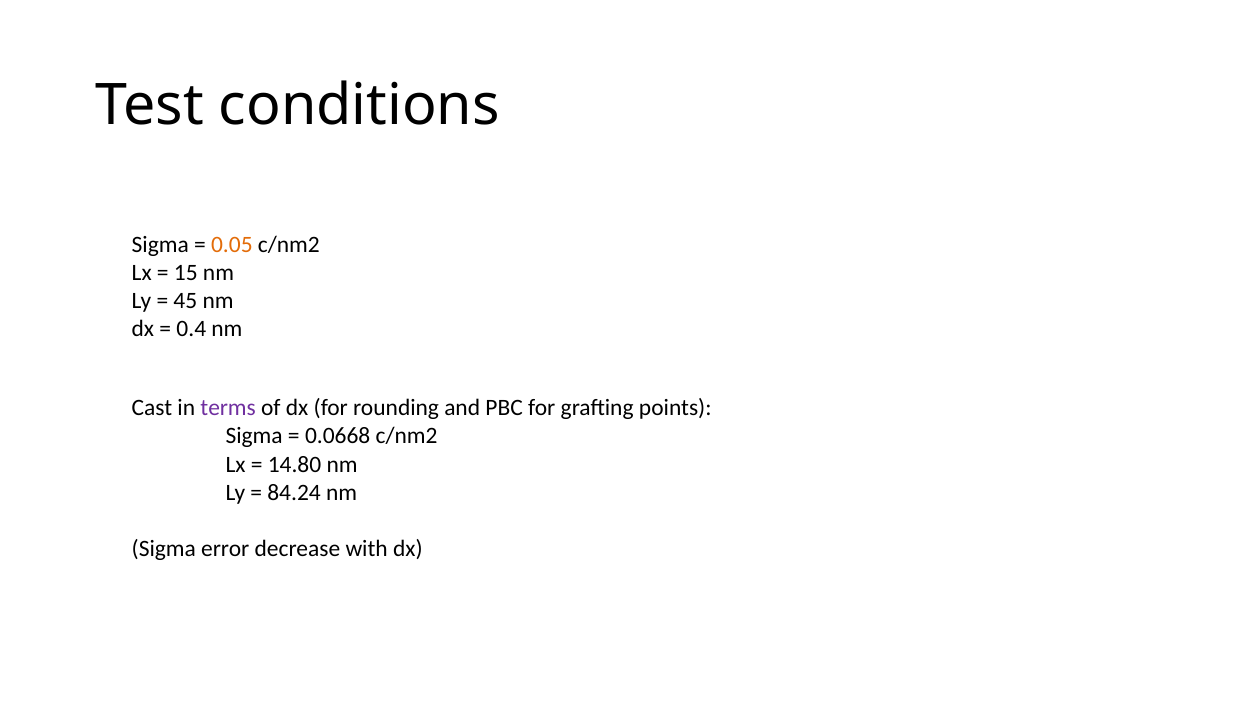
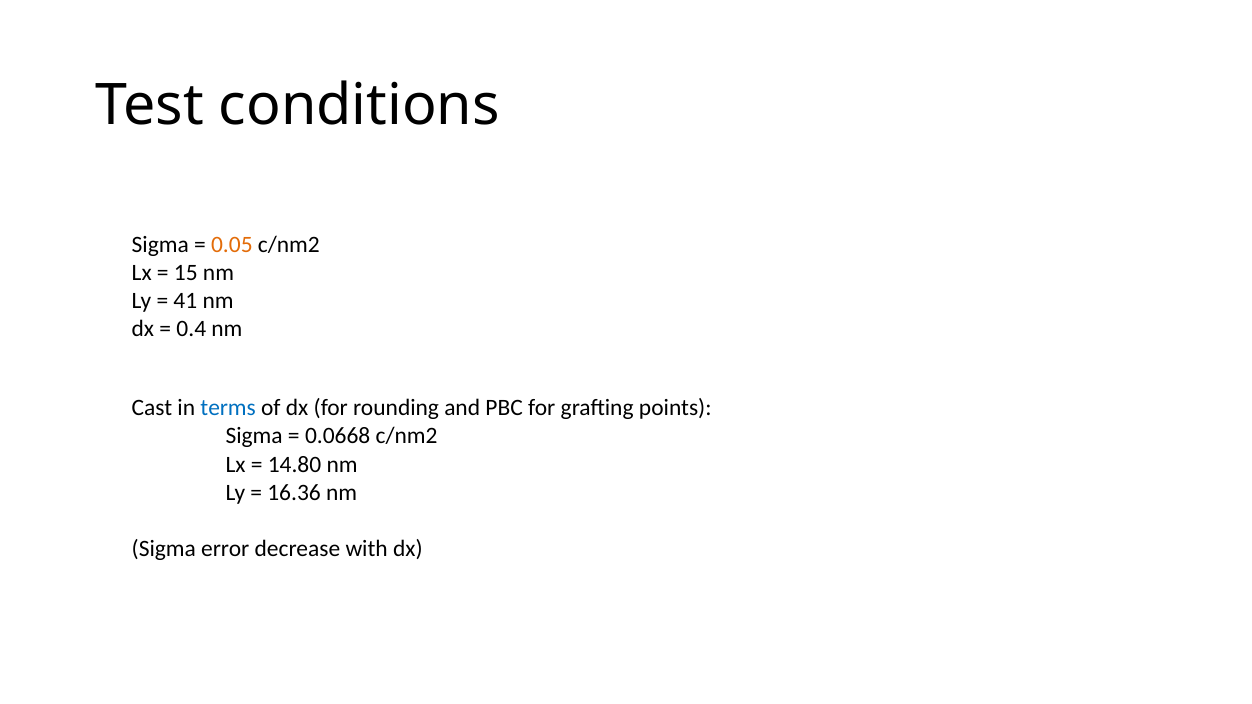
45: 45 -> 41
terms colour: purple -> blue
84.24: 84.24 -> 16.36
